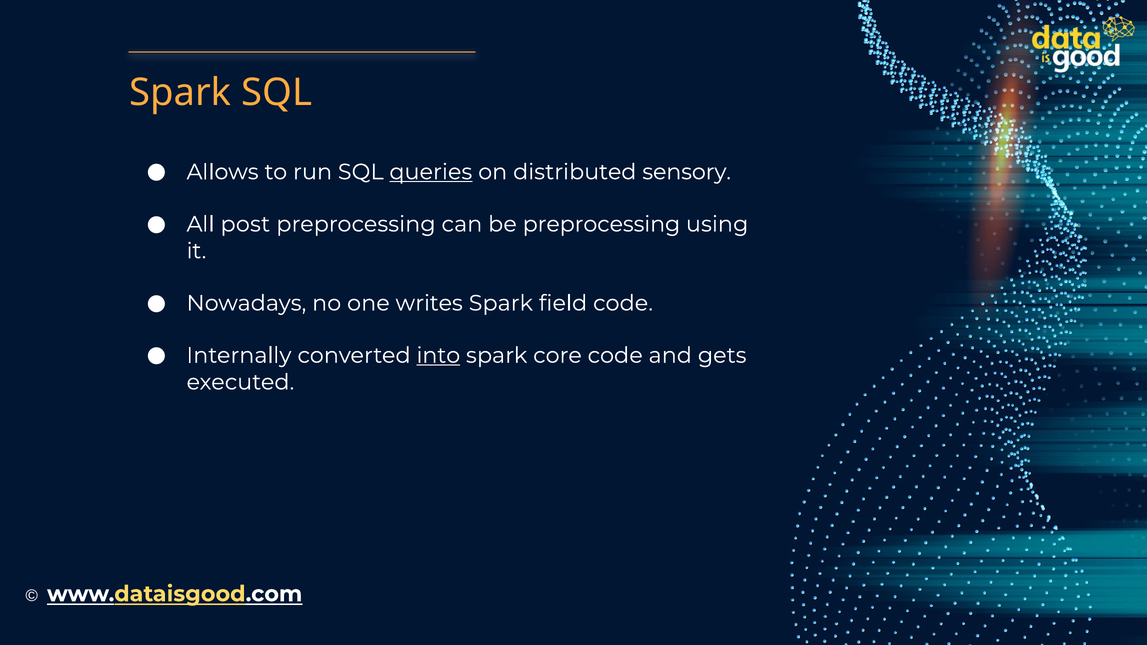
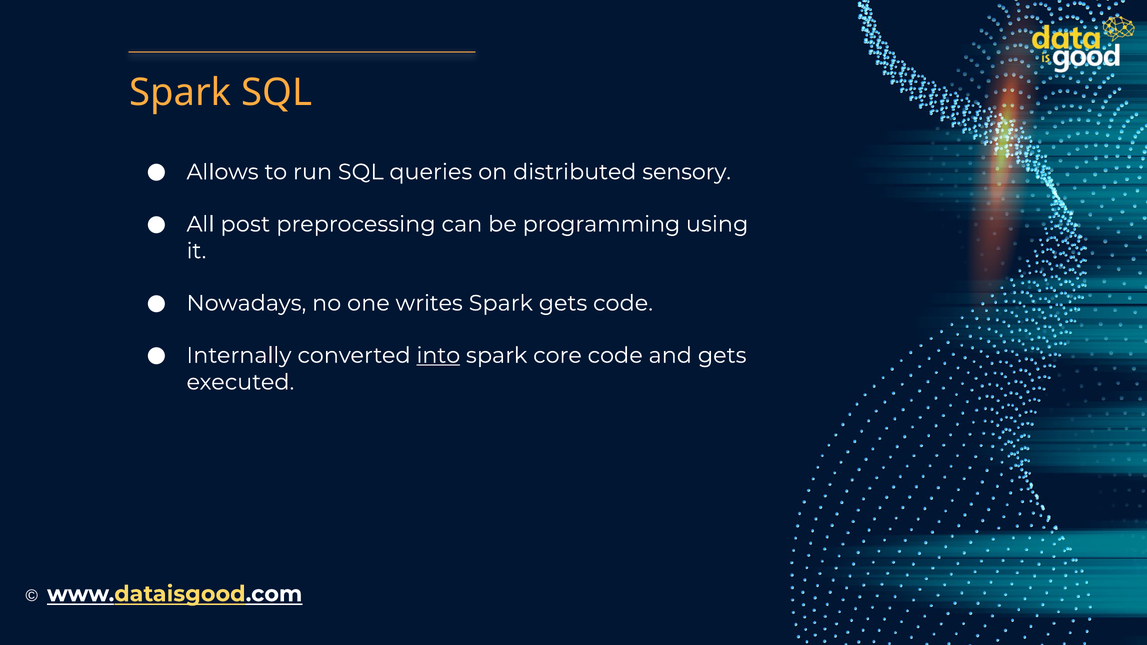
queries underline: present -> none
be preprocessing: preprocessing -> programming
Spark field: field -> gets
